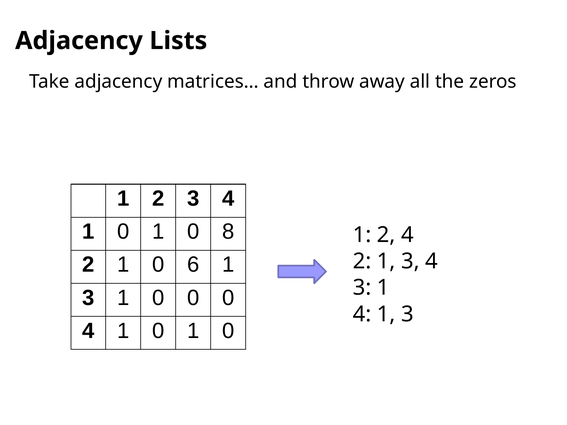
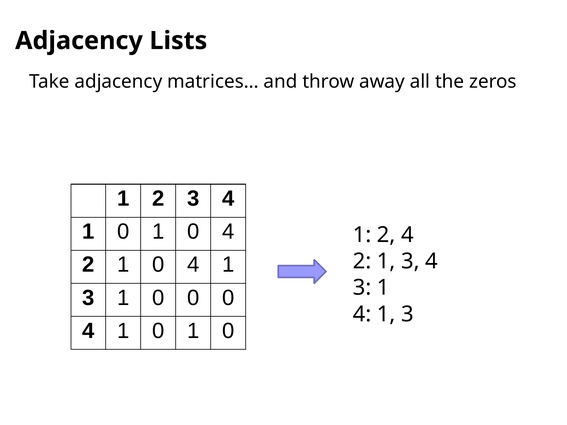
0 1 0 8: 8 -> 4
2 1 0 6: 6 -> 4
